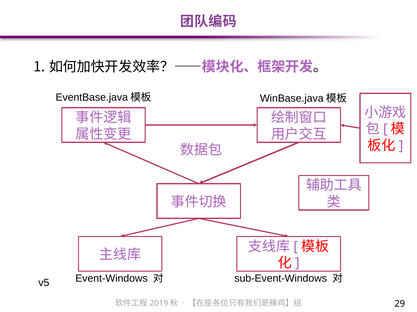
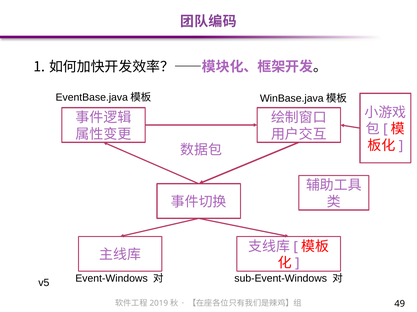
29: 29 -> 49
